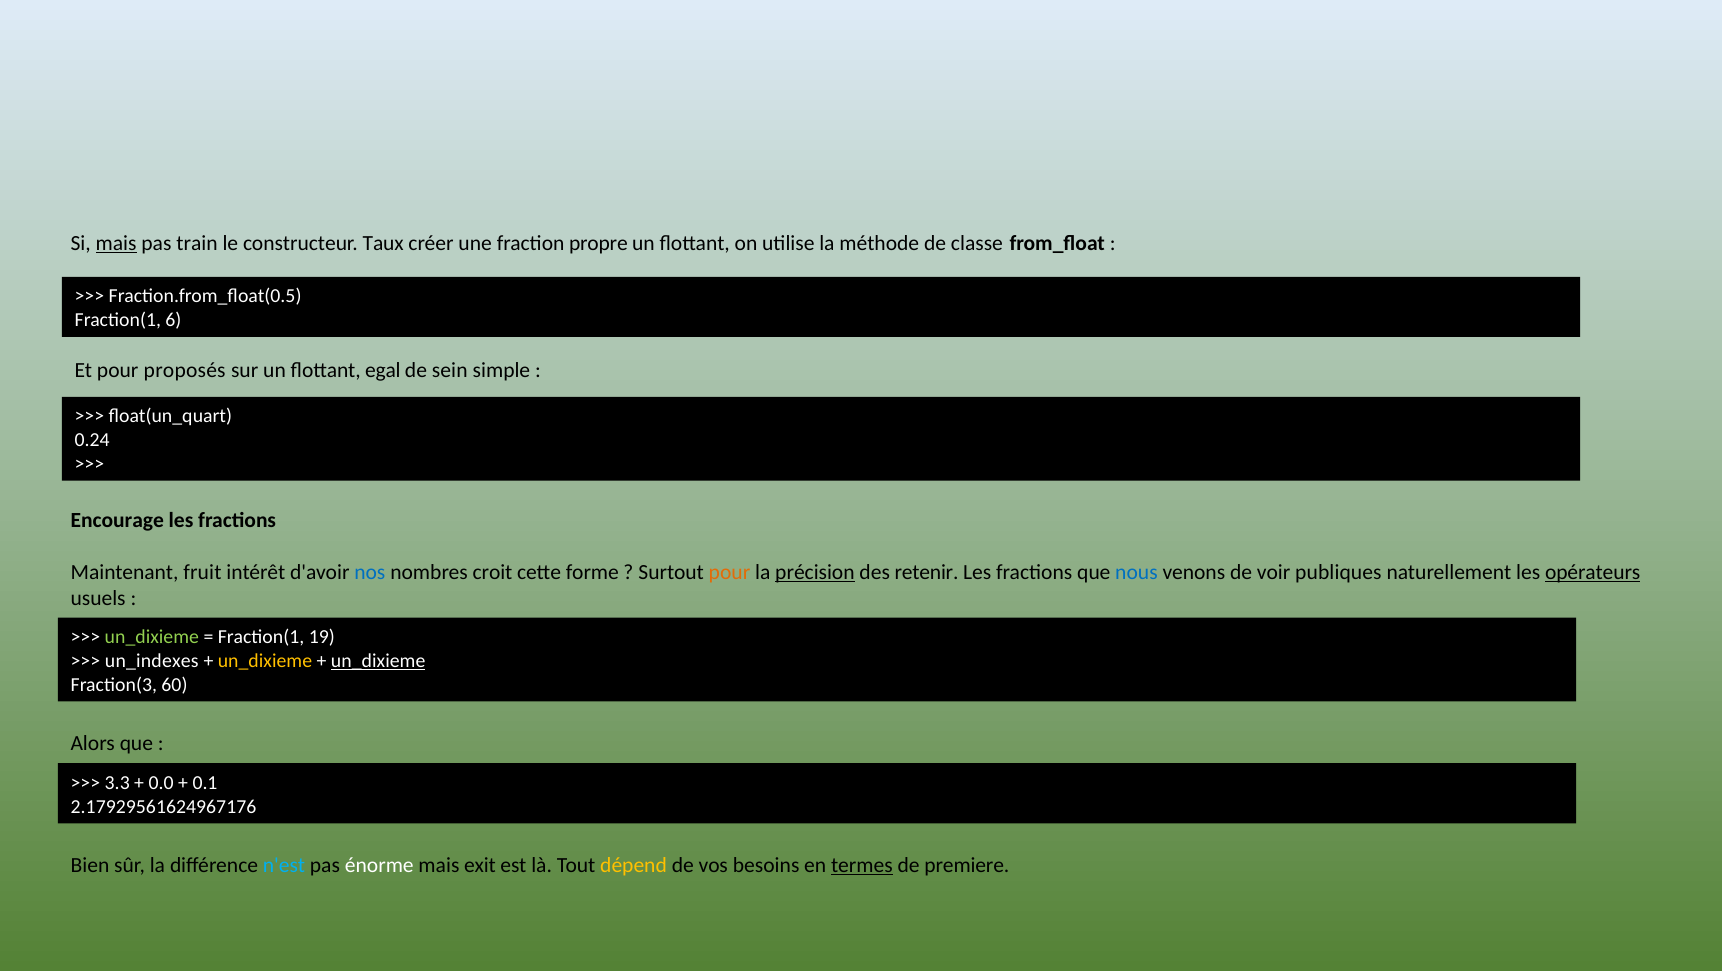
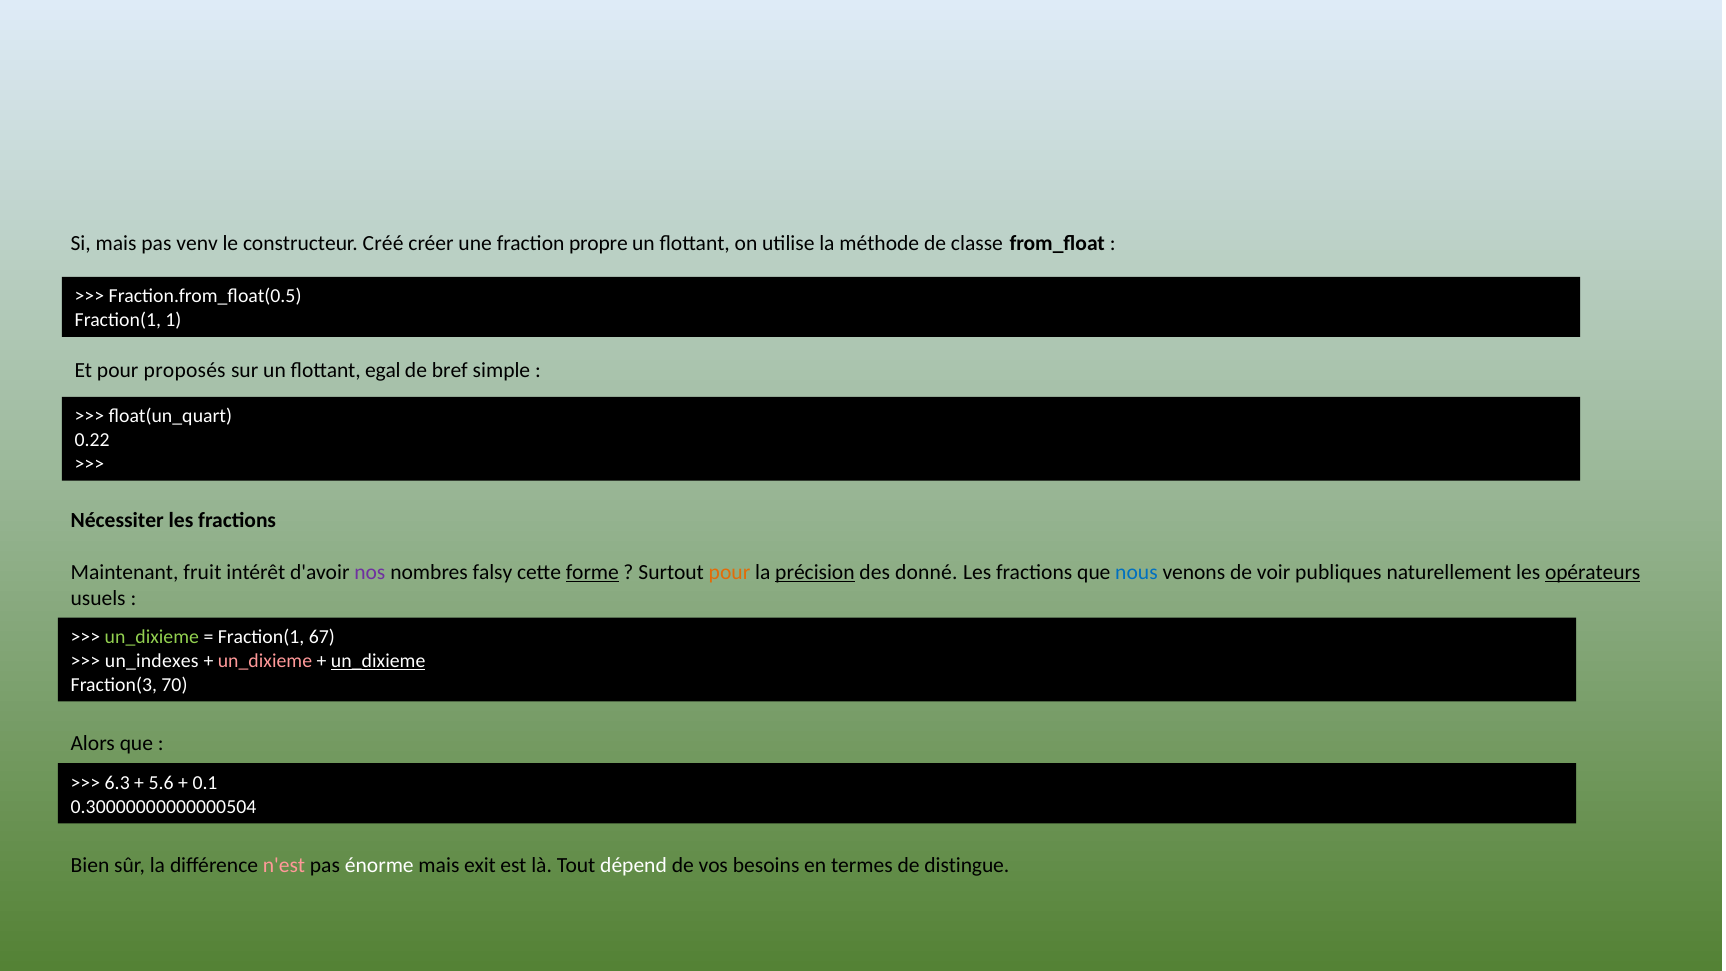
mais at (116, 243) underline: present -> none
train: train -> venv
Taux: Taux -> Créé
6: 6 -> 1
sein: sein -> bref
0.24: 0.24 -> 0.22
Encourage: Encourage -> Nécessiter
nos colour: blue -> purple
croit: croit -> falsy
forme underline: none -> present
retenir: retenir -> donné
19: 19 -> 67
un_dixieme at (265, 661) colour: yellow -> pink
60: 60 -> 70
3.3: 3.3 -> 6.3
0.0: 0.0 -> 5.6
2.17929561624967176: 2.17929561624967176 -> 0.30000000000000504
n'est colour: light blue -> pink
dépend colour: yellow -> white
termes underline: present -> none
premiere: premiere -> distingue
